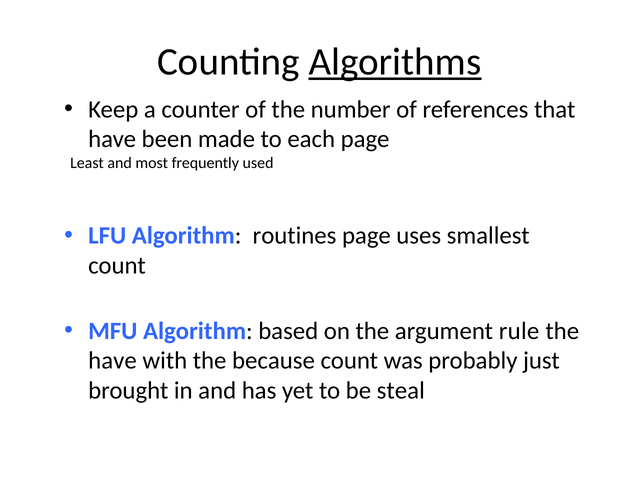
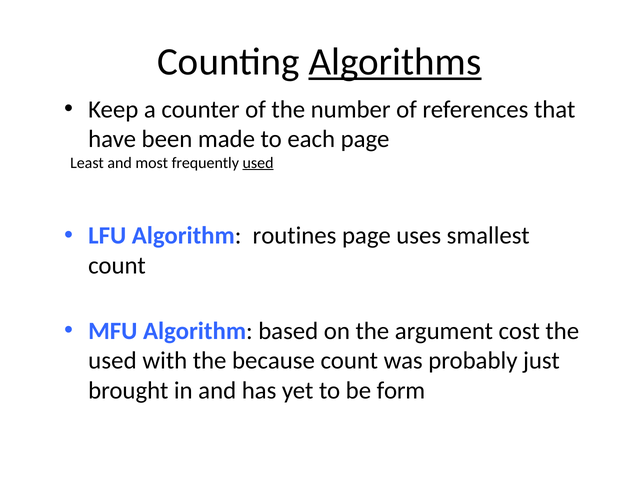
used at (258, 163) underline: none -> present
rule: rule -> cost
have at (113, 361): have -> used
steal: steal -> form
